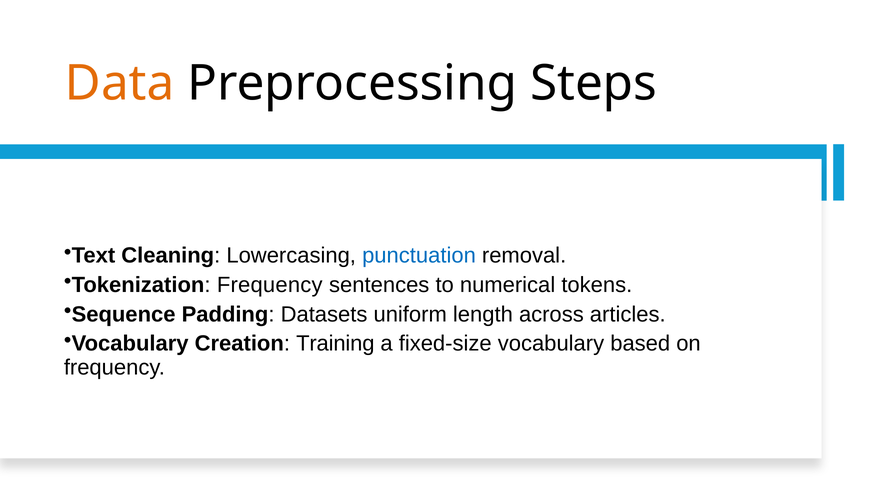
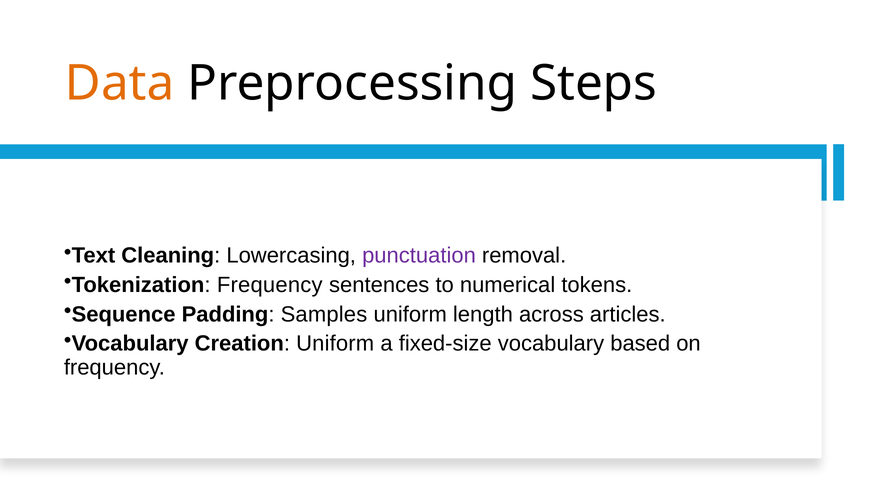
punctuation colour: blue -> purple
Datasets: Datasets -> Samples
Creation Training: Training -> Uniform
